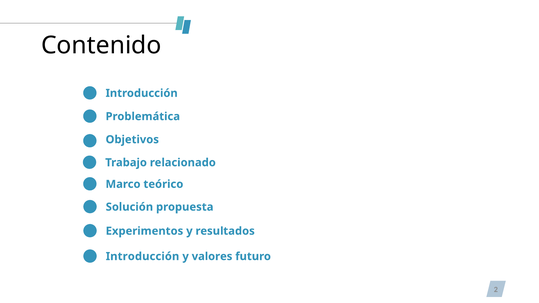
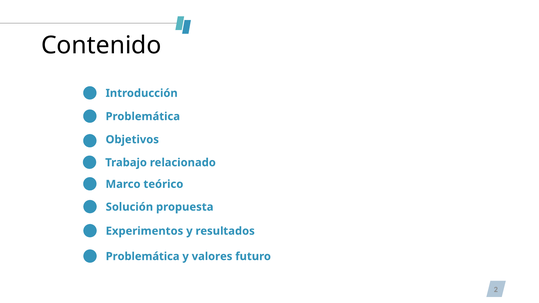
Introducción at (143, 257): Introducción -> Problemática
